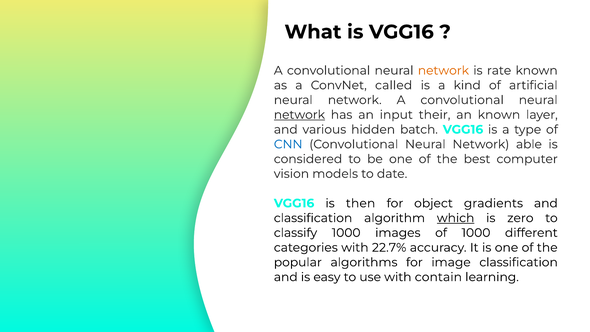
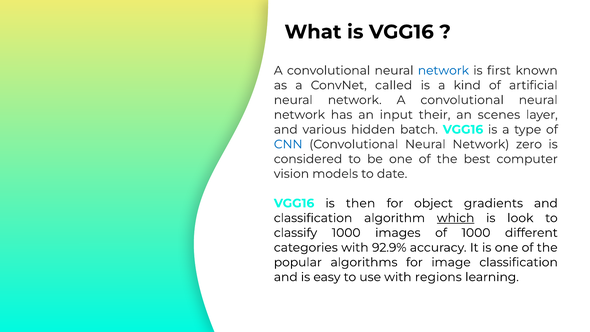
network at (443, 70) colour: orange -> blue
rate: rate -> first
network at (299, 115) underline: present -> none
an known: known -> scenes
able: able -> zero
zero: zero -> look
22.7%: 22.7% -> 92.9%
contain: contain -> regions
